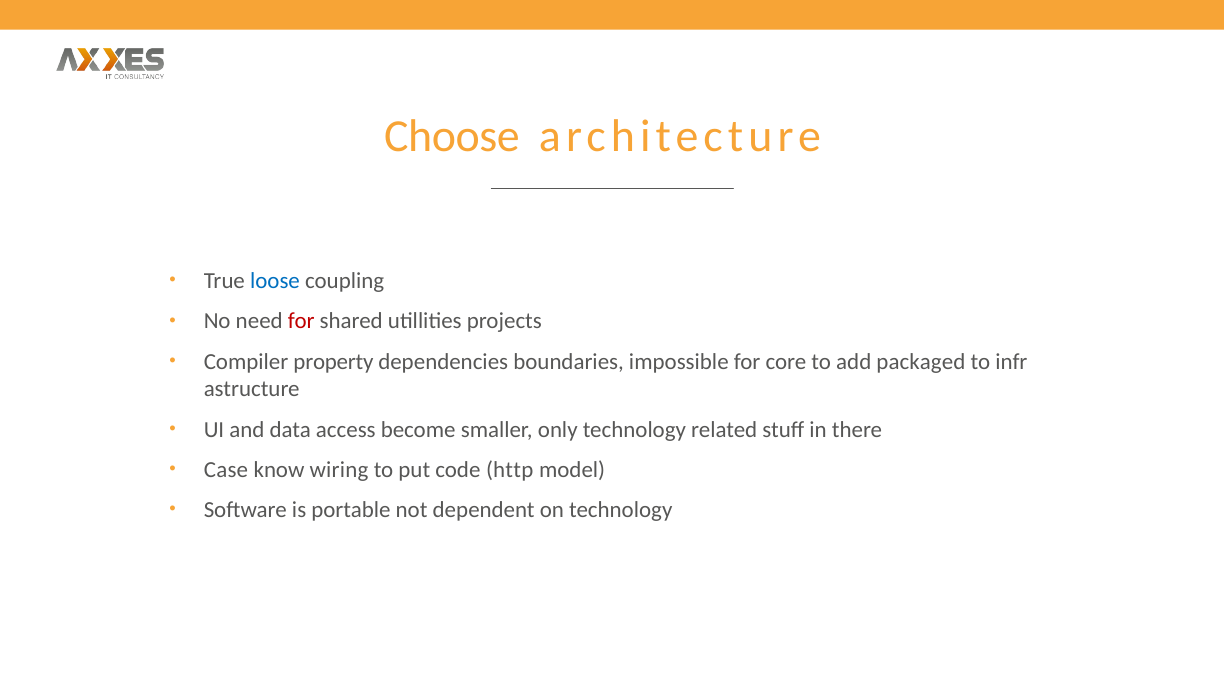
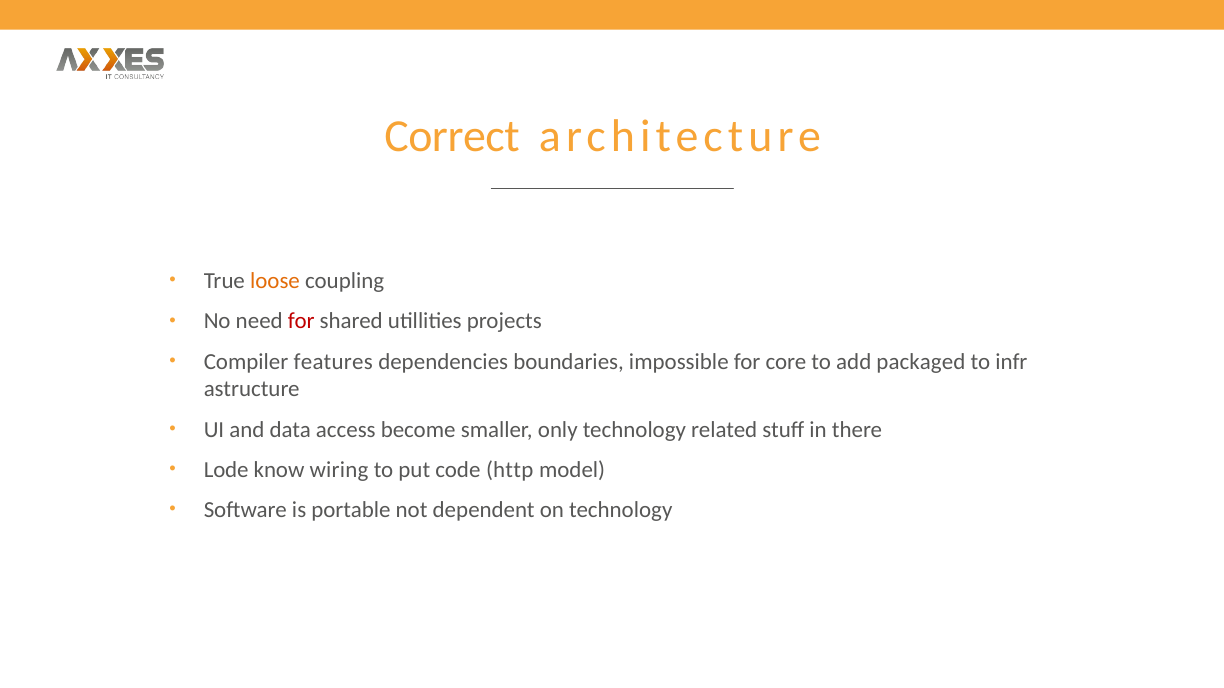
Choose: Choose -> Correct
loose colour: blue -> orange
property: property -> features
Case: Case -> Lode
